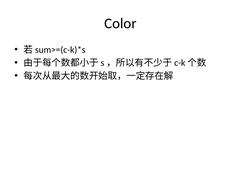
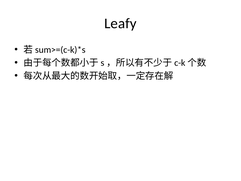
Color: Color -> Leafy
